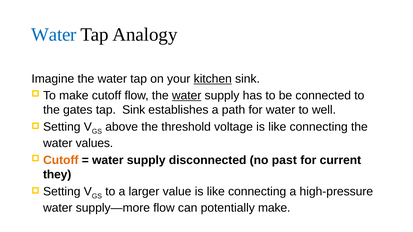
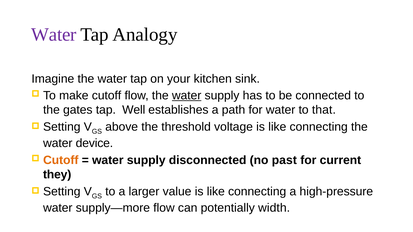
Water at (54, 35) colour: blue -> purple
kitchen underline: present -> none
tap Sink: Sink -> Well
well: well -> that
values: values -> device
potentially make: make -> width
